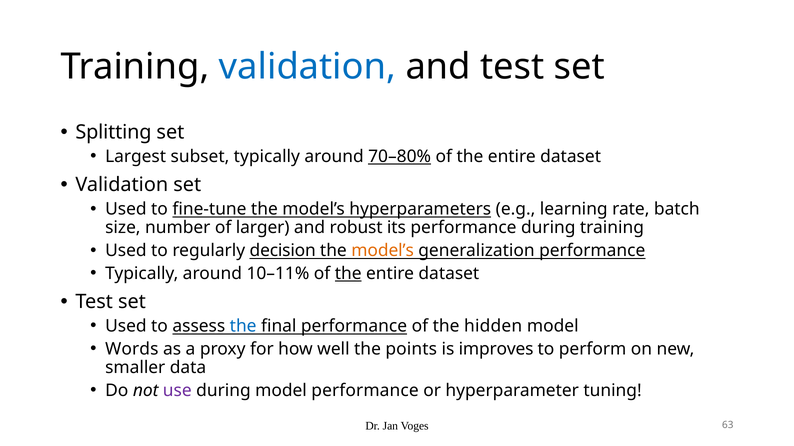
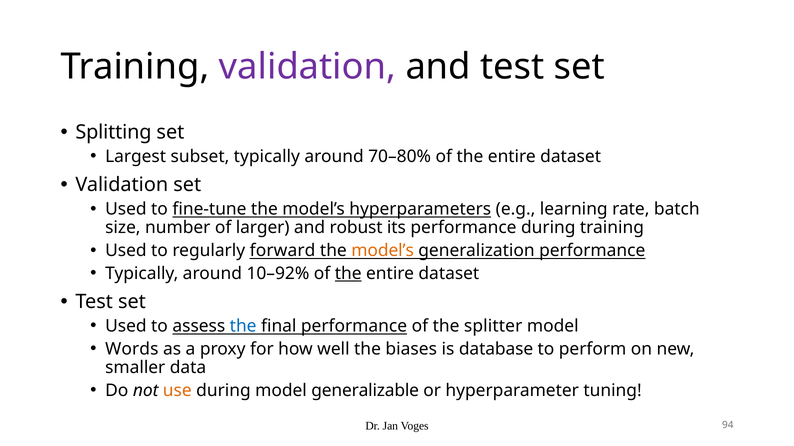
validation at (307, 67) colour: blue -> purple
70–80% underline: present -> none
decision: decision -> forward
10–11%: 10–11% -> 10–92%
hidden: hidden -> splitter
points: points -> biases
improves: improves -> database
use colour: purple -> orange
model performance: performance -> generalizable
63: 63 -> 94
